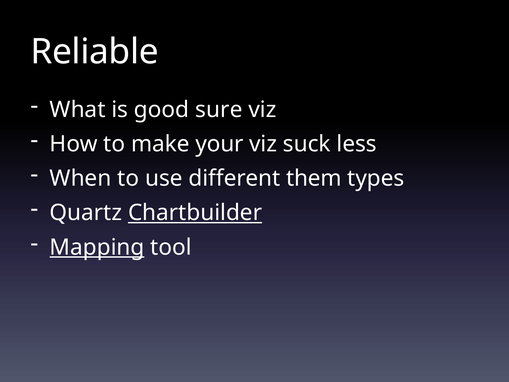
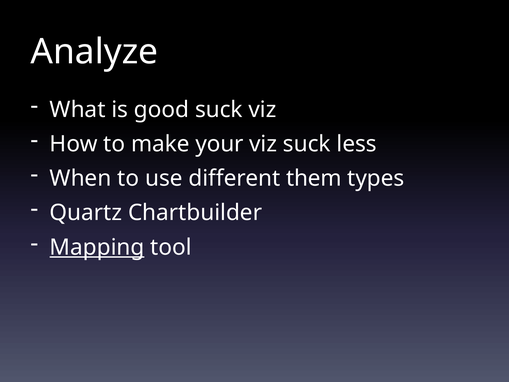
Reliable: Reliable -> Analyze
good sure: sure -> suck
Chartbuilder underline: present -> none
